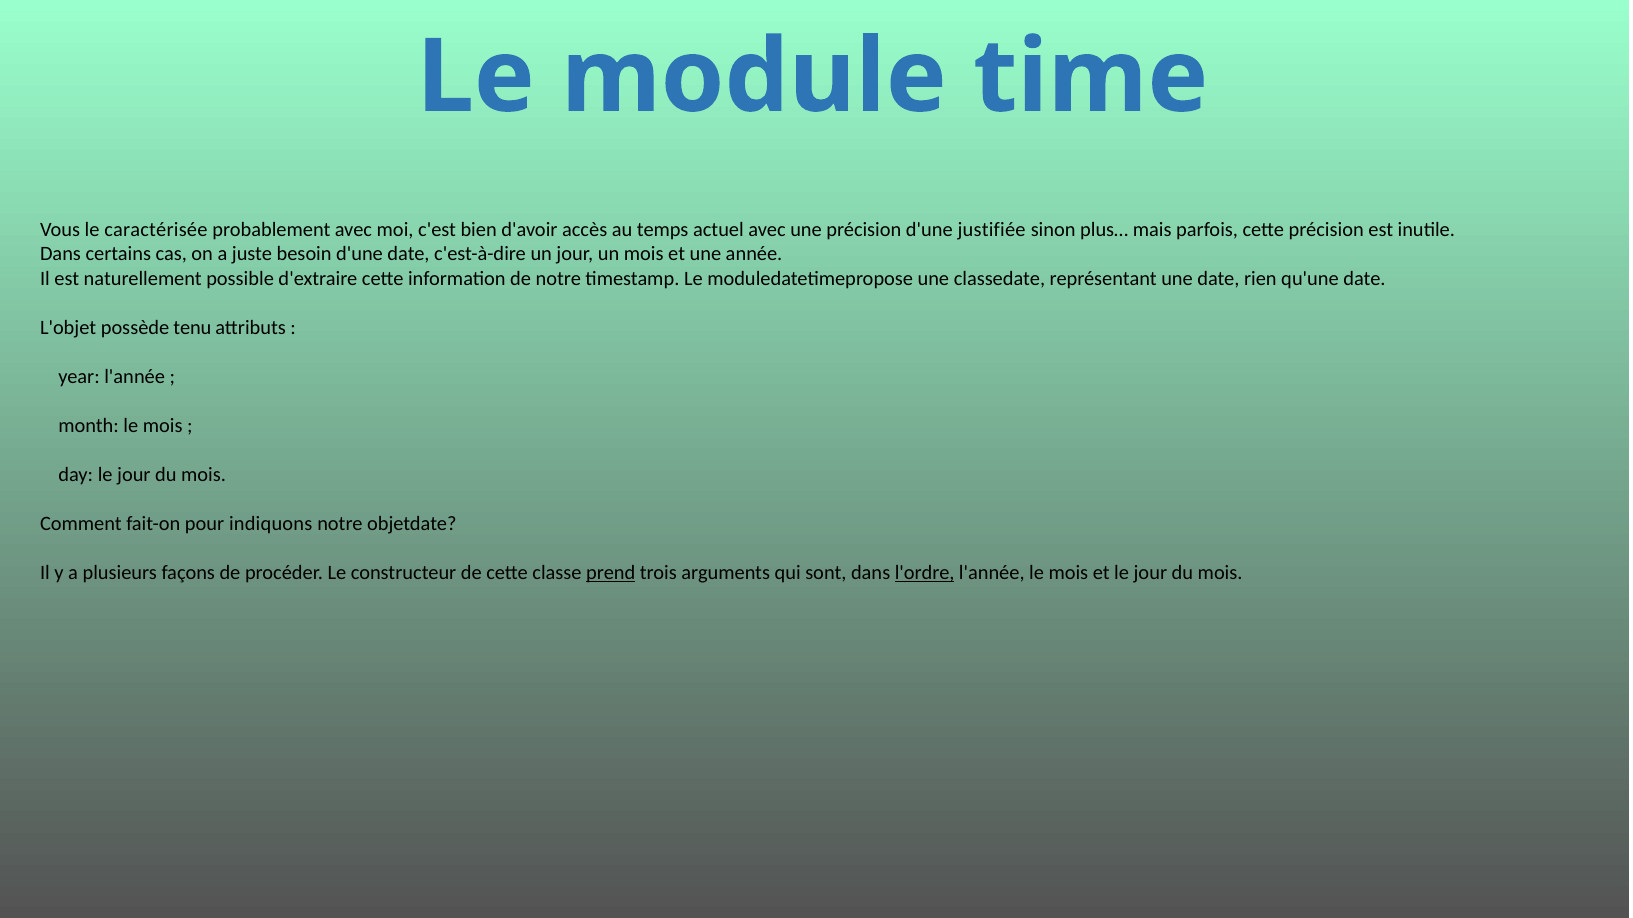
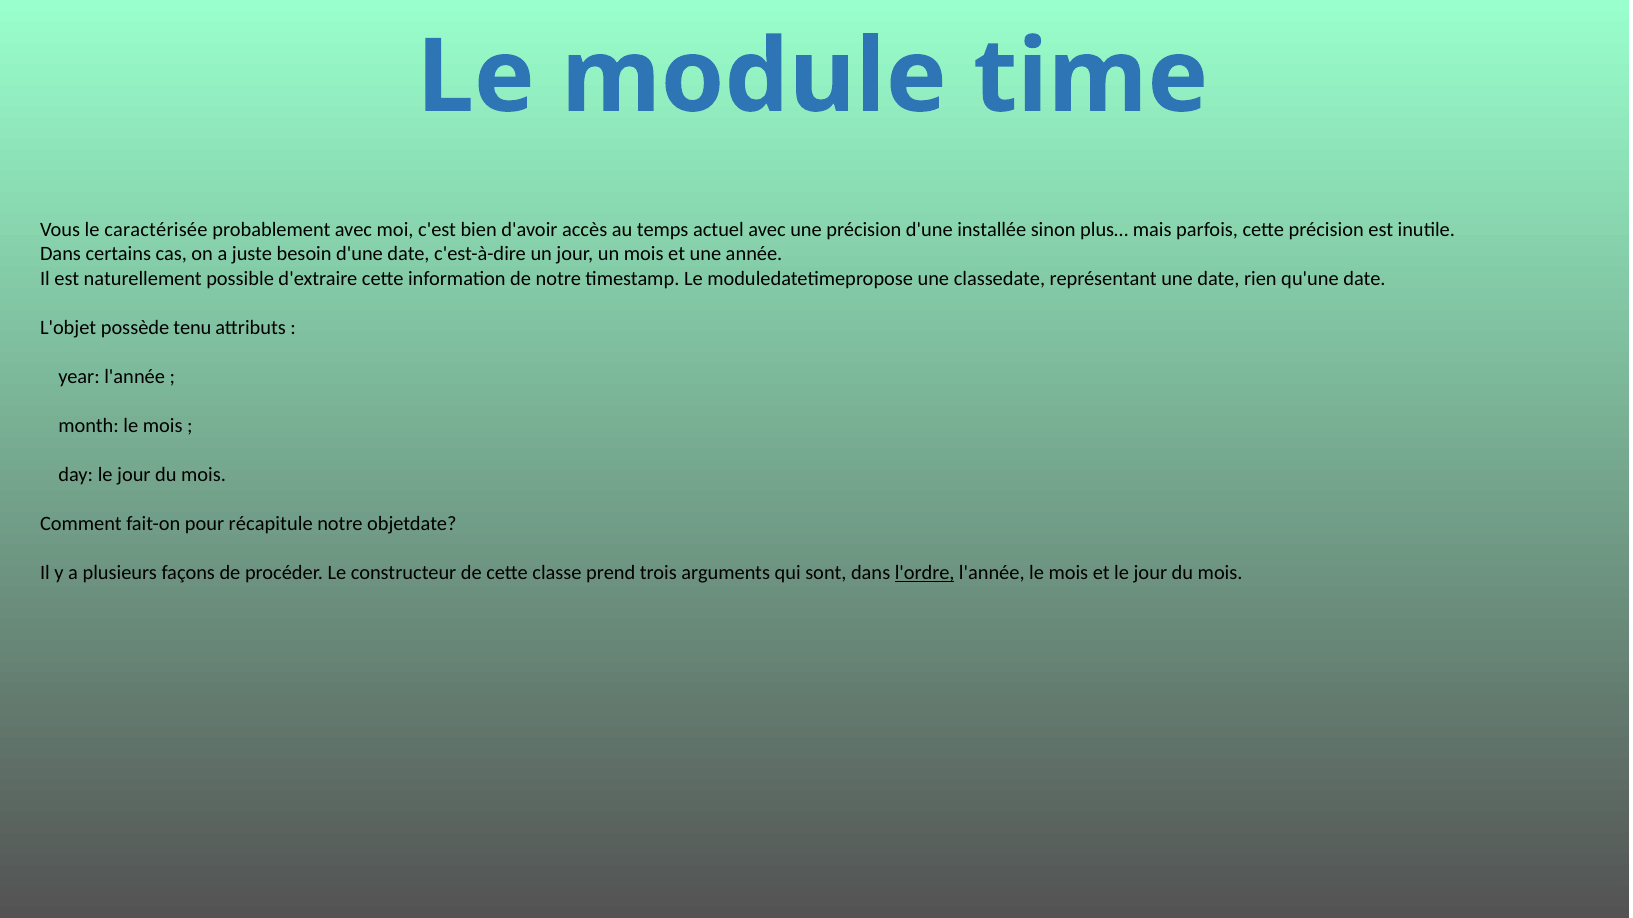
justifiée: justifiée -> installée
indiquons: indiquons -> récapitule
prend underline: present -> none
